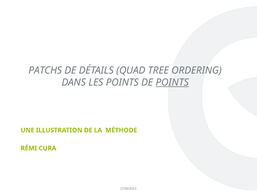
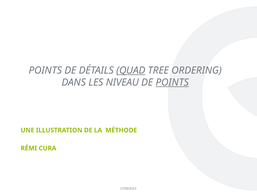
PATCHS at (45, 70): PATCHS -> POINTS
QUAD underline: none -> present
LES POINTS: POINTS -> NIVEAU
